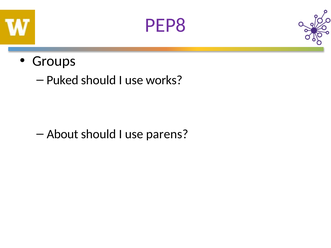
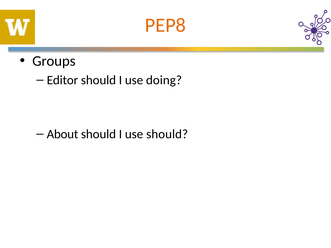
PEP8 colour: purple -> orange
Puked: Puked -> Editor
works: works -> doing
use parens: parens -> should
